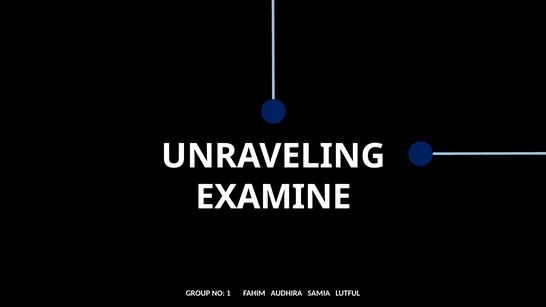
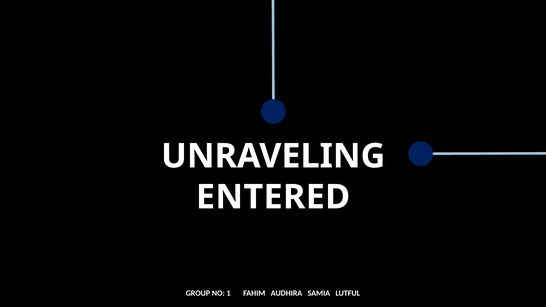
EXAMINE: EXAMINE -> ENTERED
